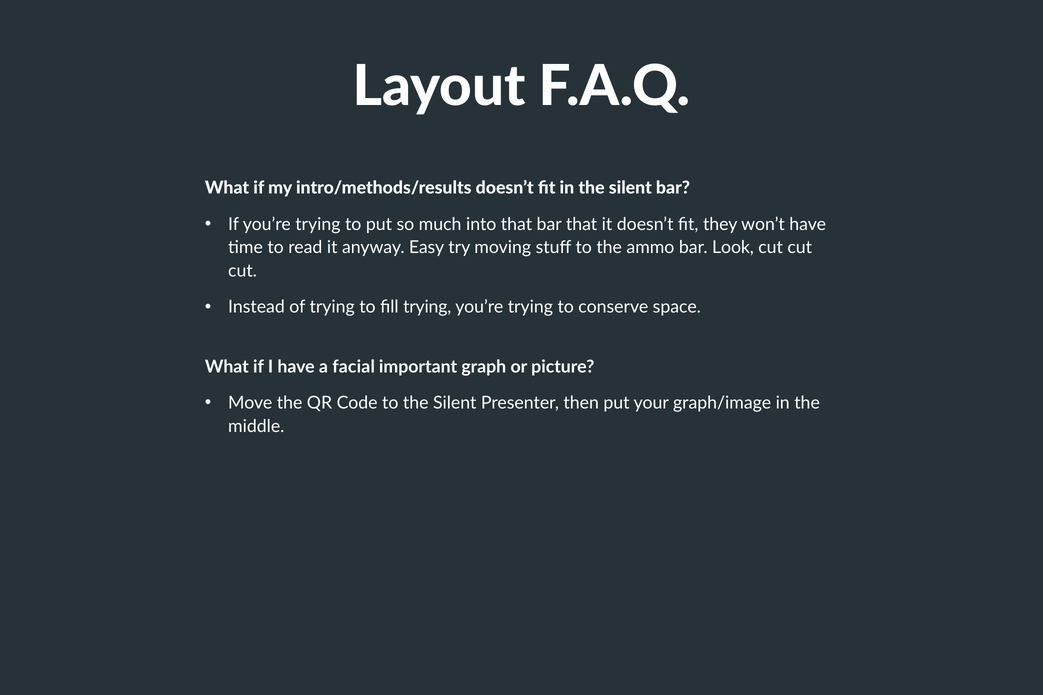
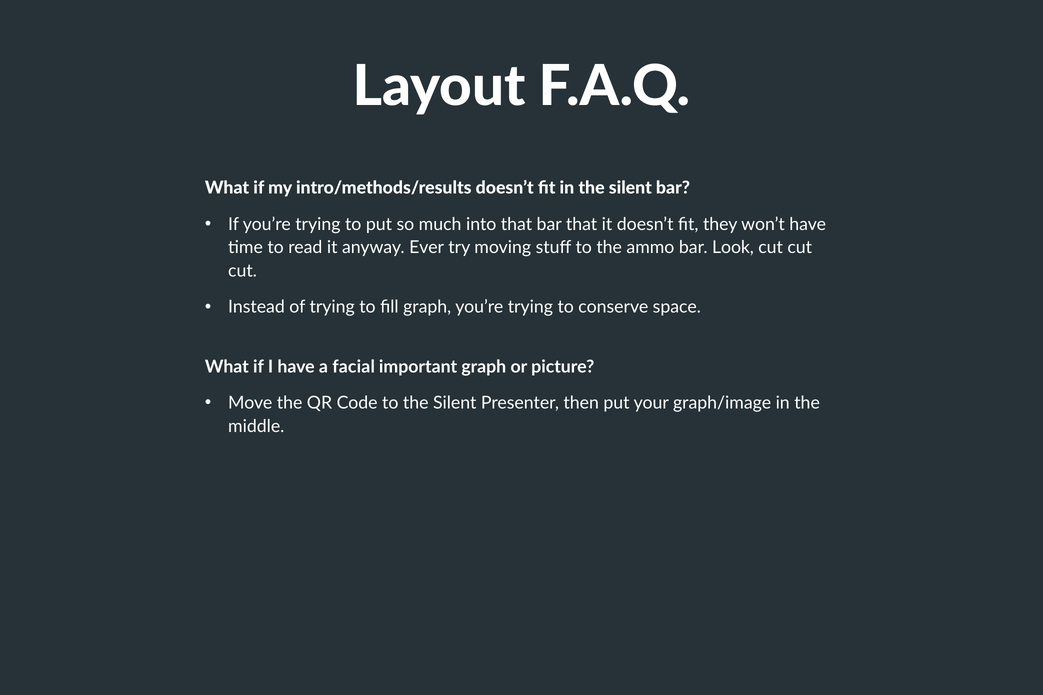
Easy: Easy -> Ever
fill trying: trying -> graph
